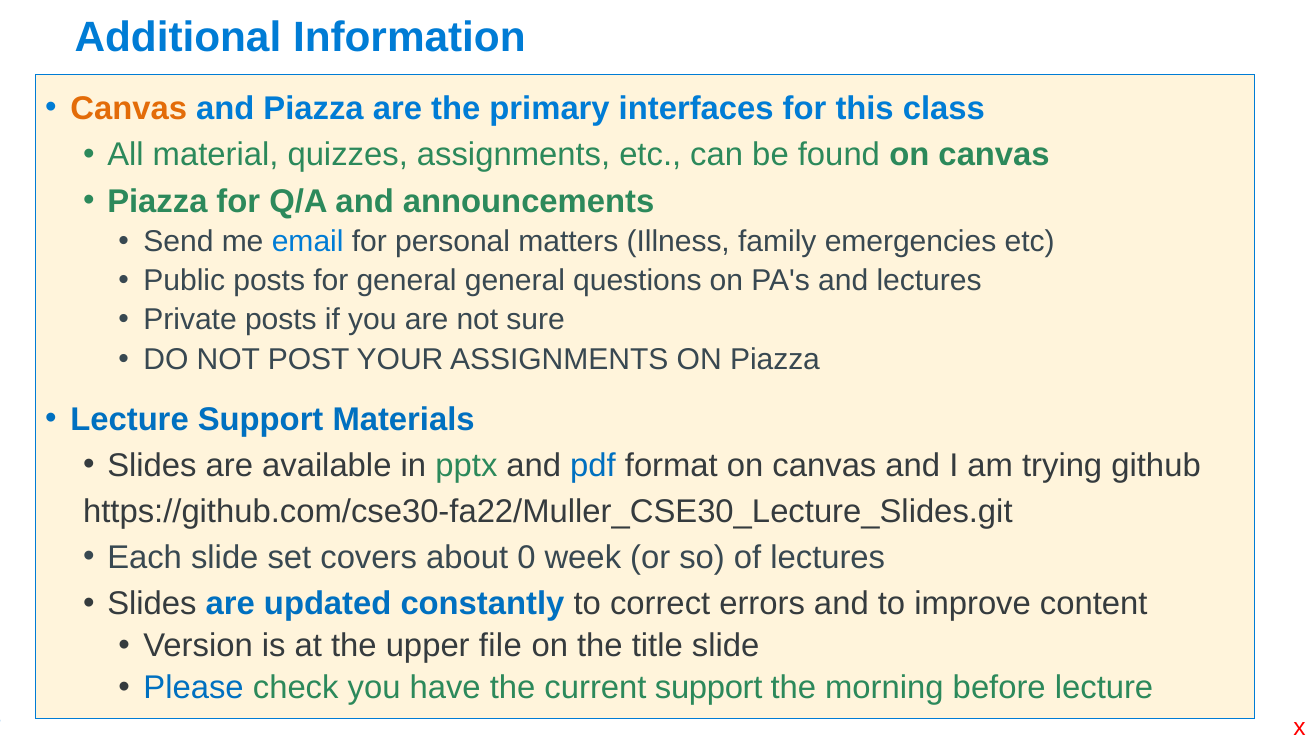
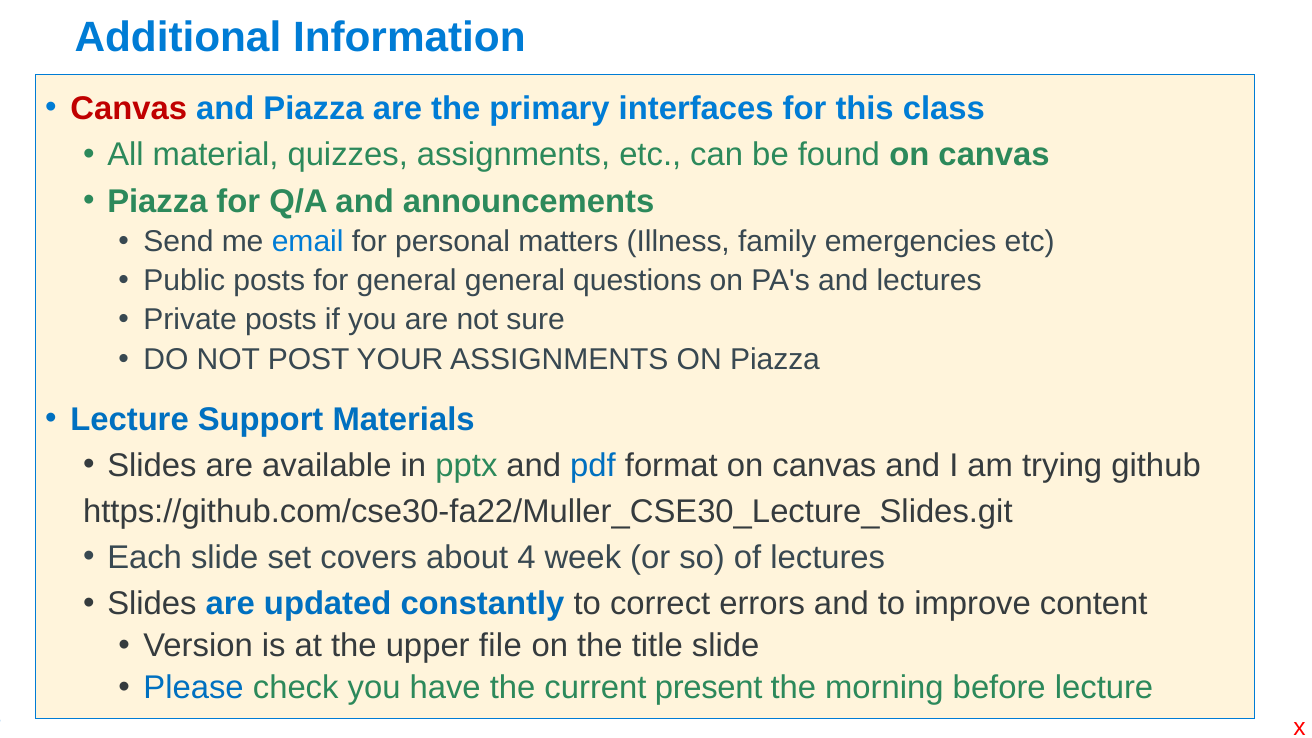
Canvas at (129, 109) colour: orange -> red
0: 0 -> 4
current support: support -> present
